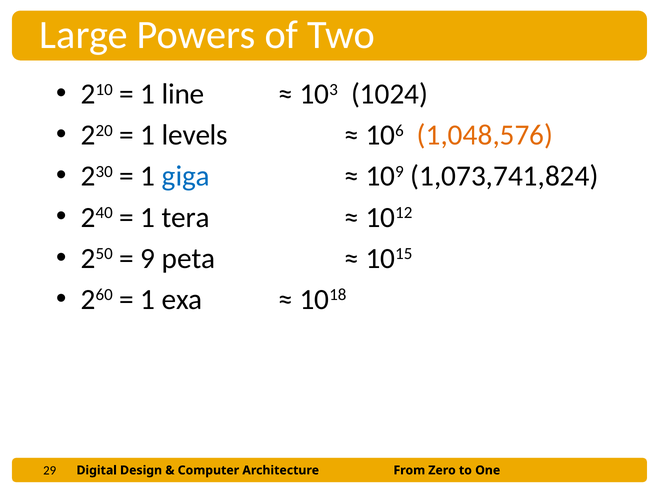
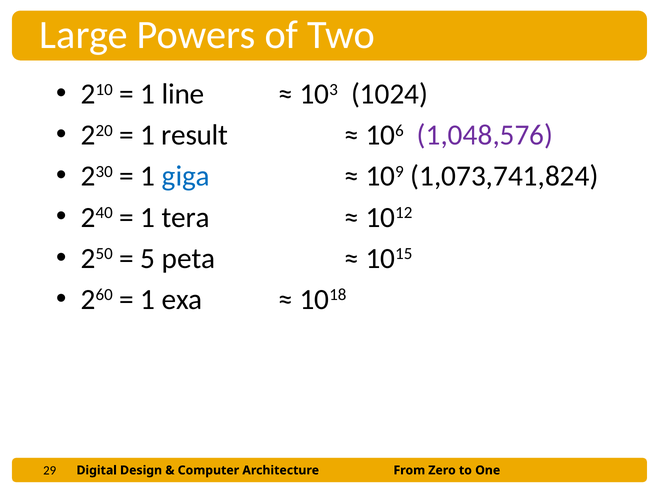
levels: levels -> result
1,048,576 colour: orange -> purple
9: 9 -> 5
